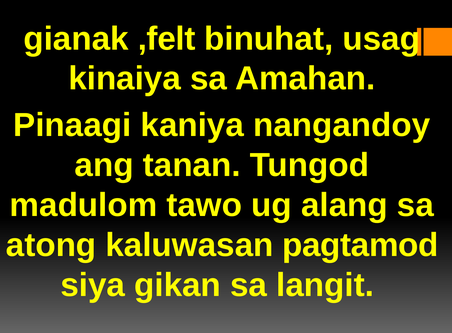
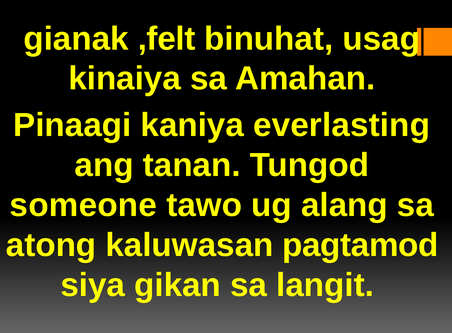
nangandoy: nangandoy -> everlasting
madulom: madulom -> someone
